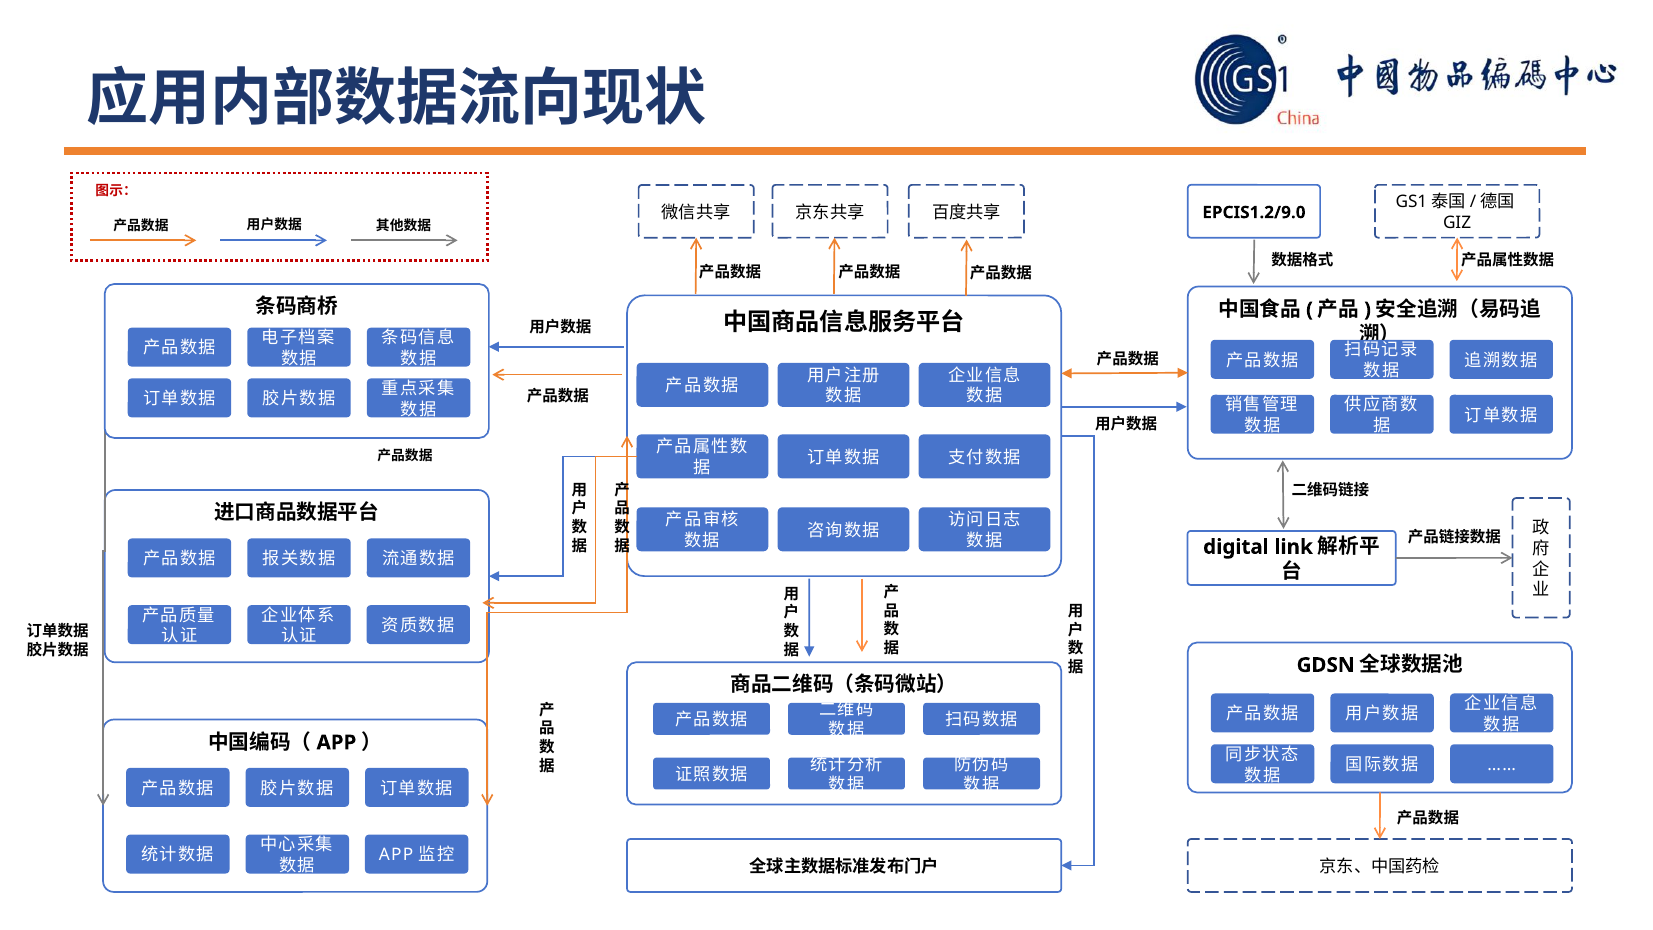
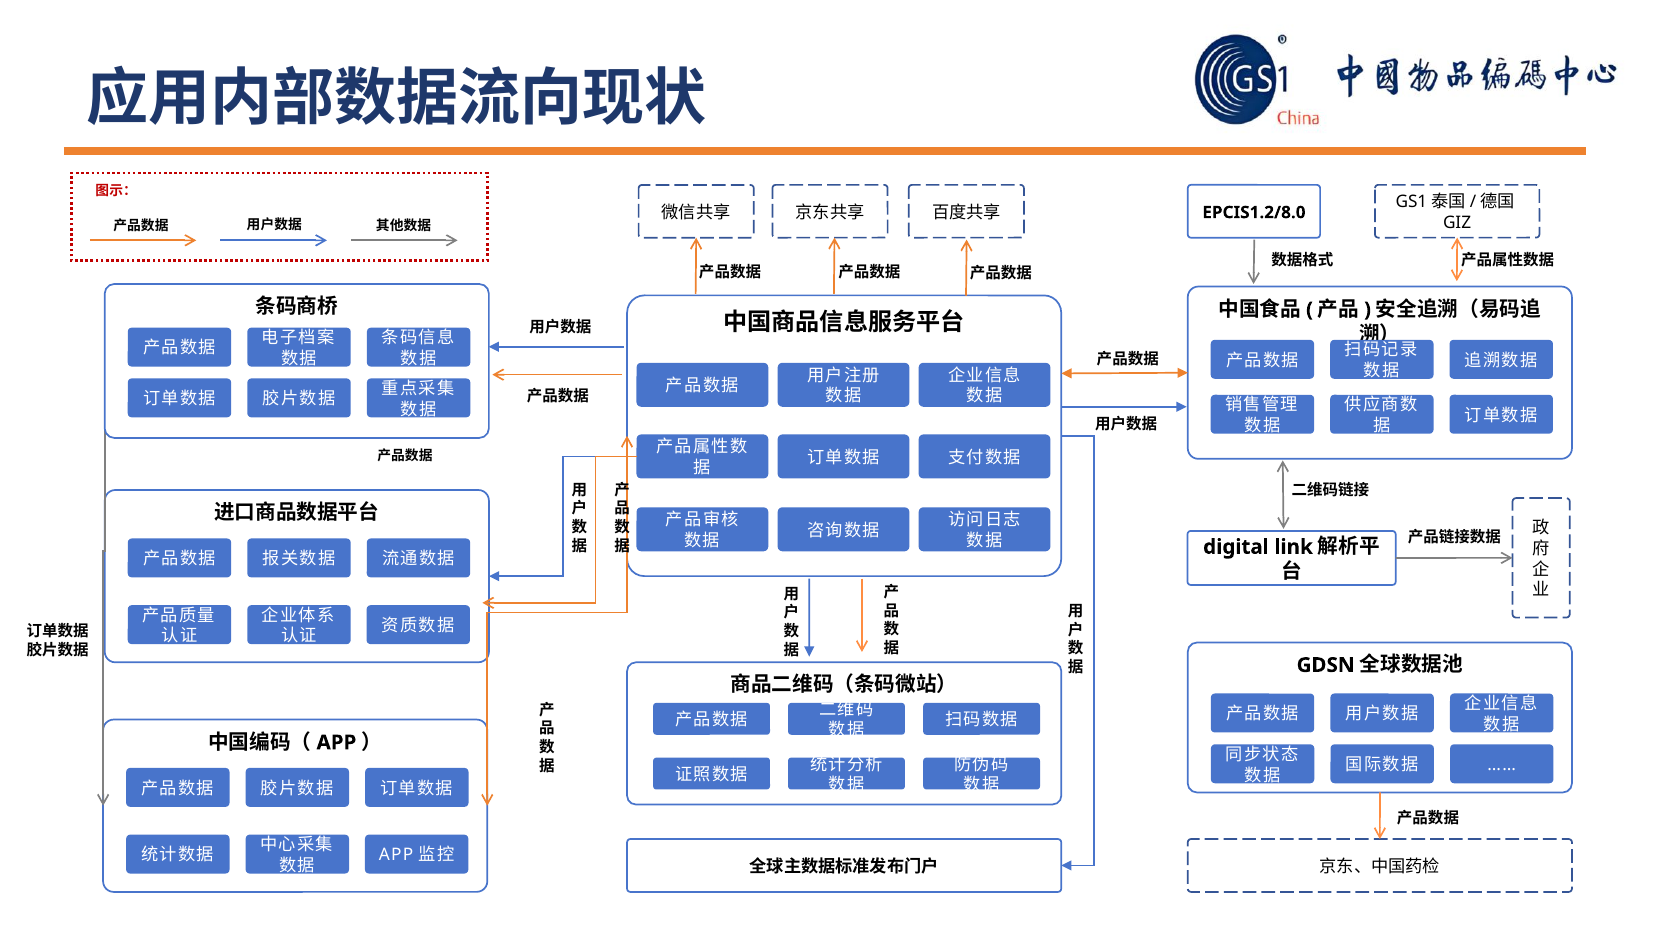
EPCIS1.2/9.0: EPCIS1.2/9.0 -> EPCIS1.2/8.0
